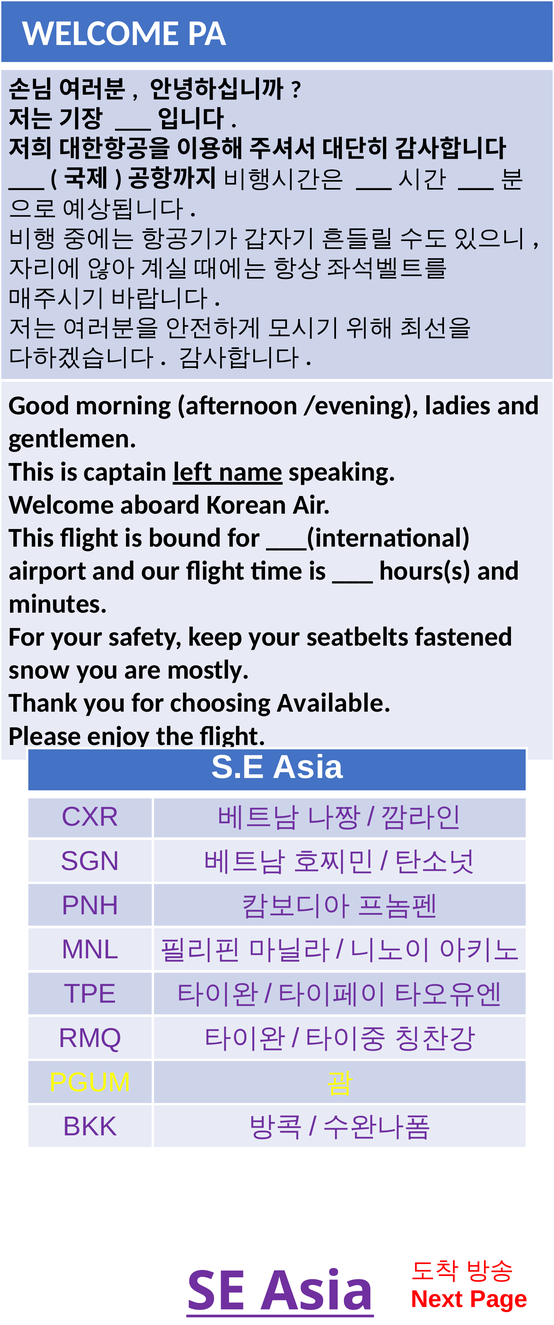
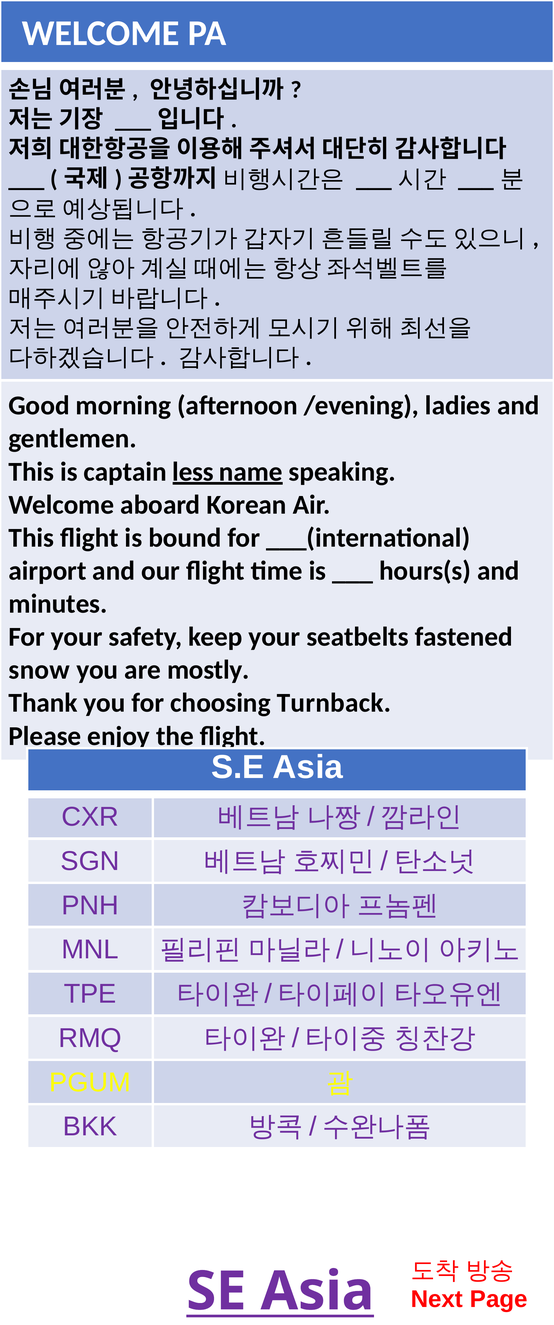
left: left -> less
Available: Available -> Turnback
